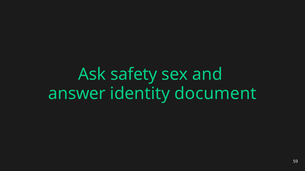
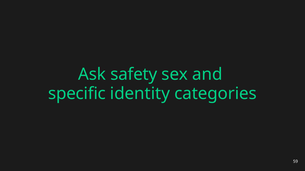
answer: answer -> specific
document: document -> categories
